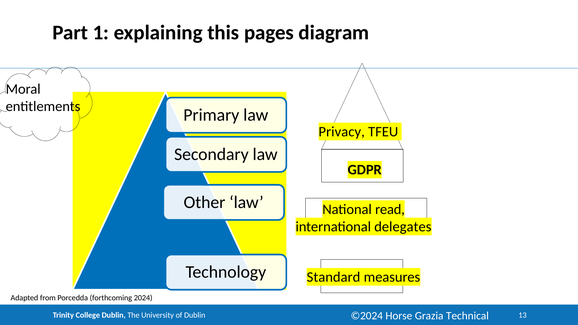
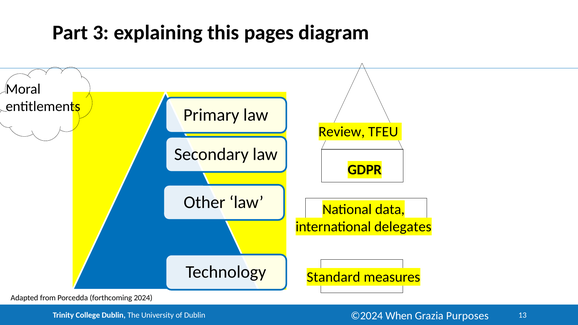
1: 1 -> 3
Privacy: Privacy -> Review
read: read -> data
Horse: Horse -> When
Technical: Technical -> Purposes
